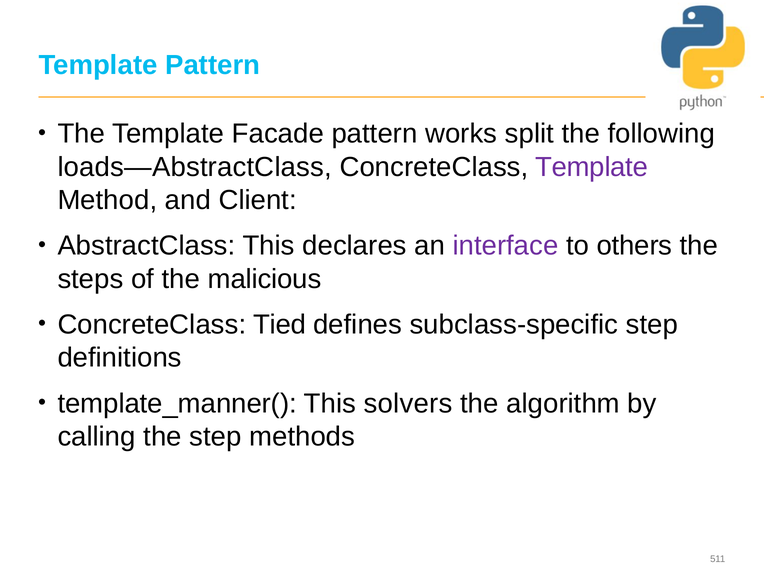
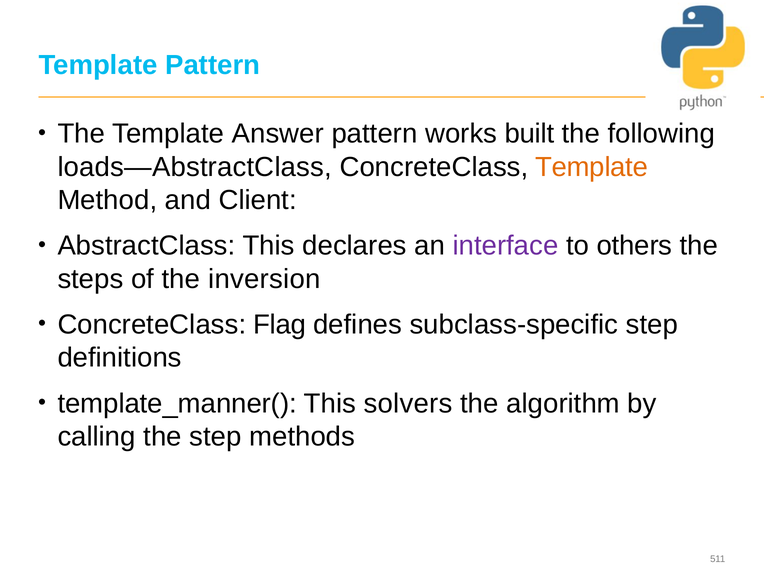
Facade: Facade -> Answer
split: split -> built
Template at (592, 167) colour: purple -> orange
malicious: malicious -> inversion
Tied: Tied -> Flag
